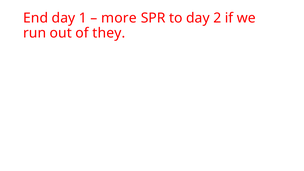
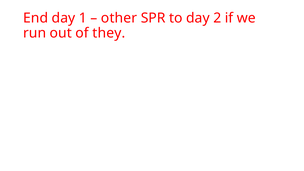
more: more -> other
